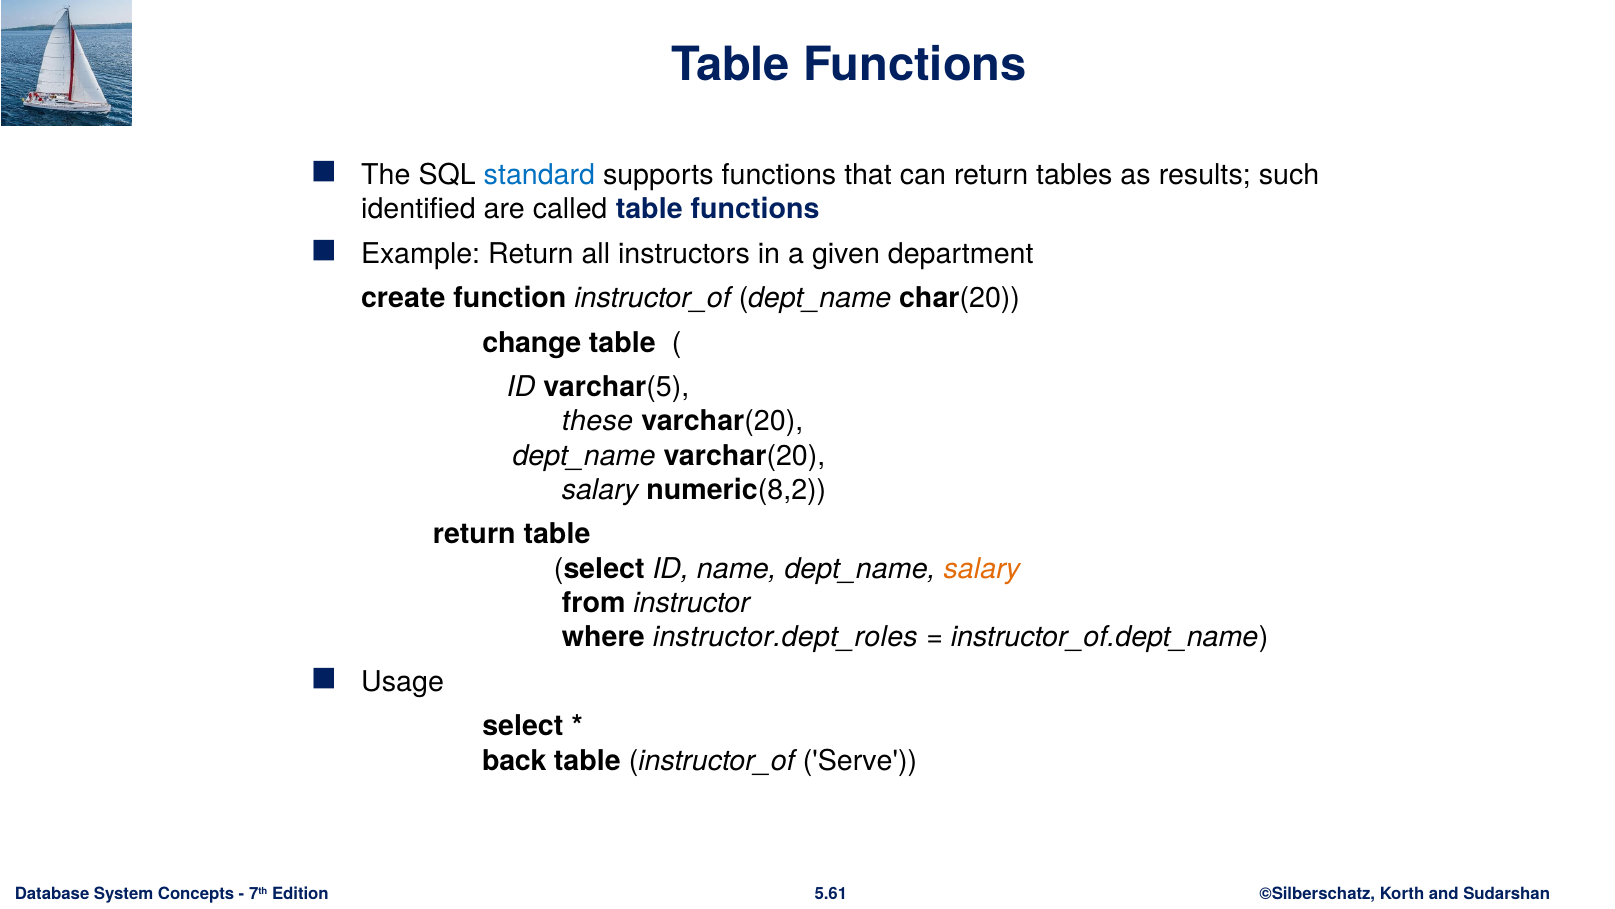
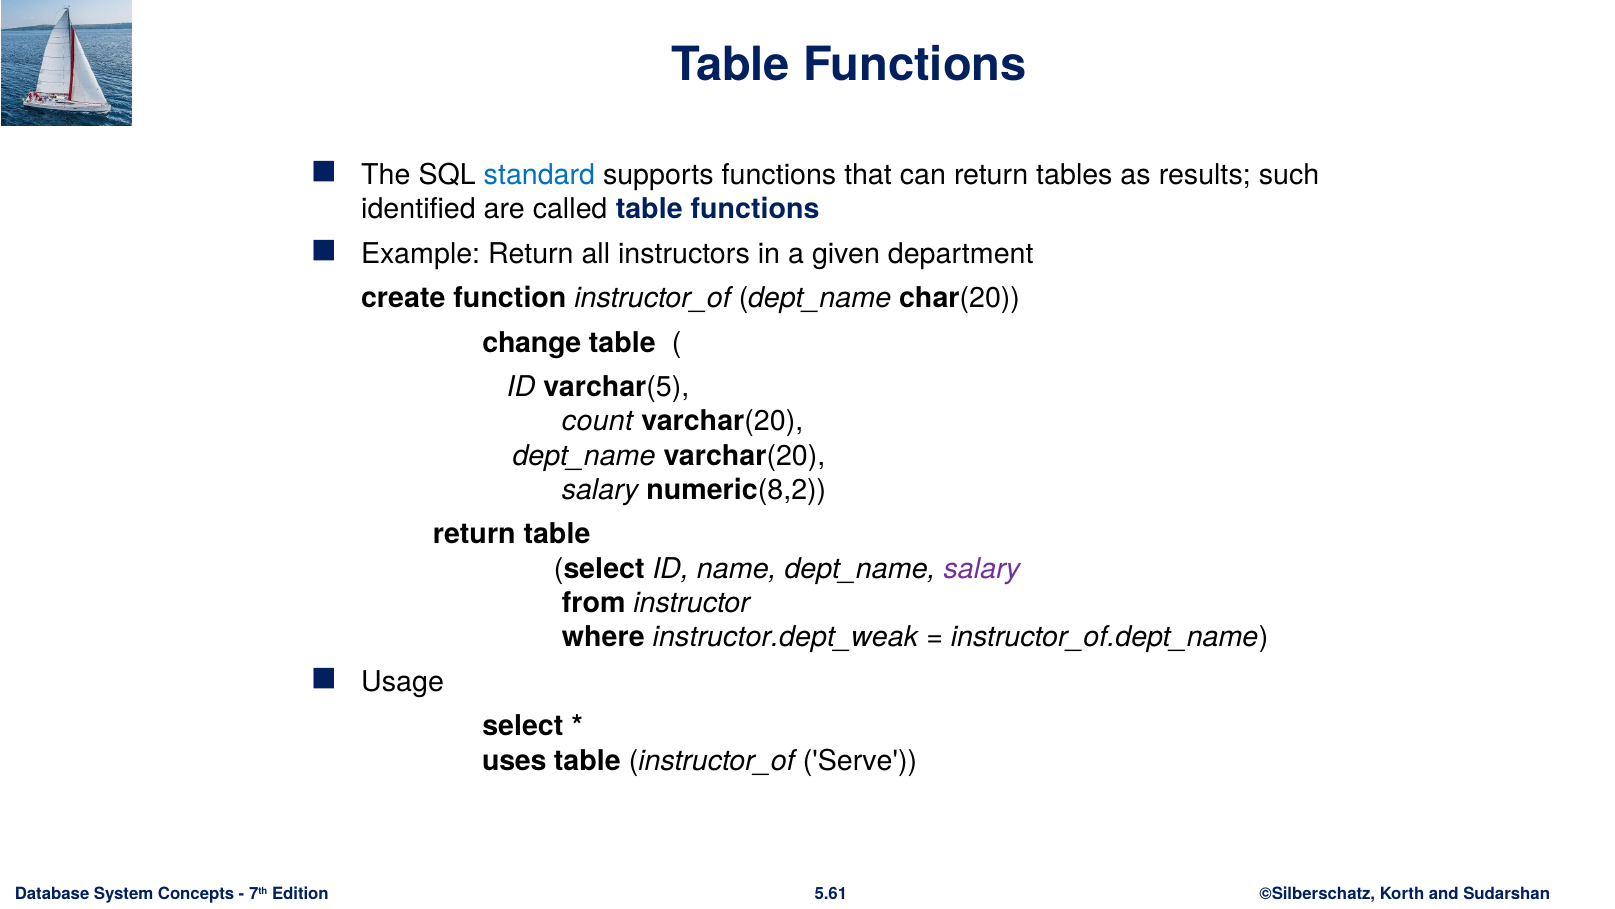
these: these -> count
salary at (982, 568) colour: orange -> purple
instructor.dept_roles: instructor.dept_roles -> instructor.dept_weak
back: back -> uses
